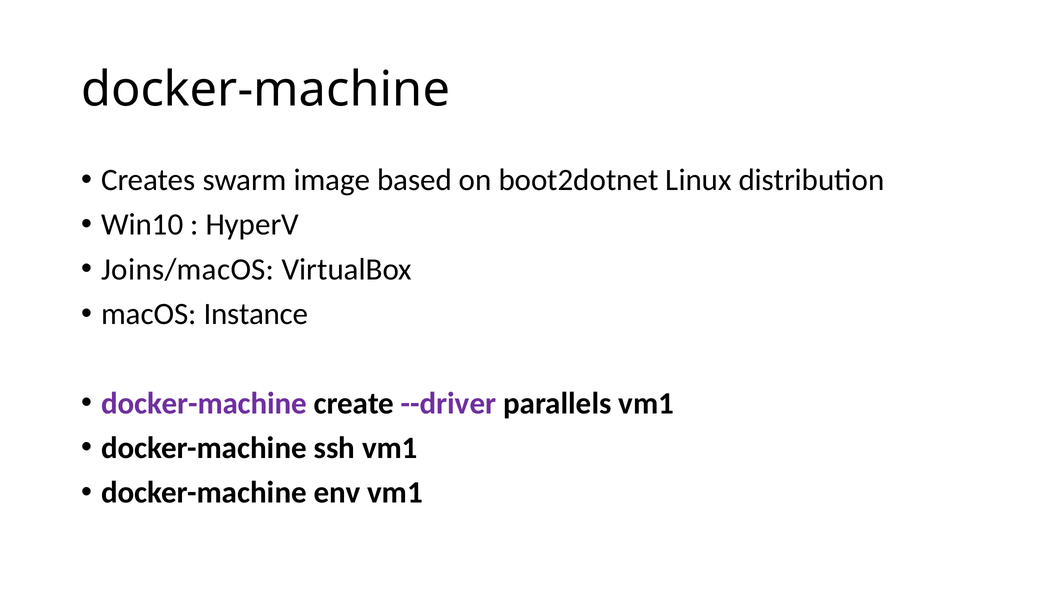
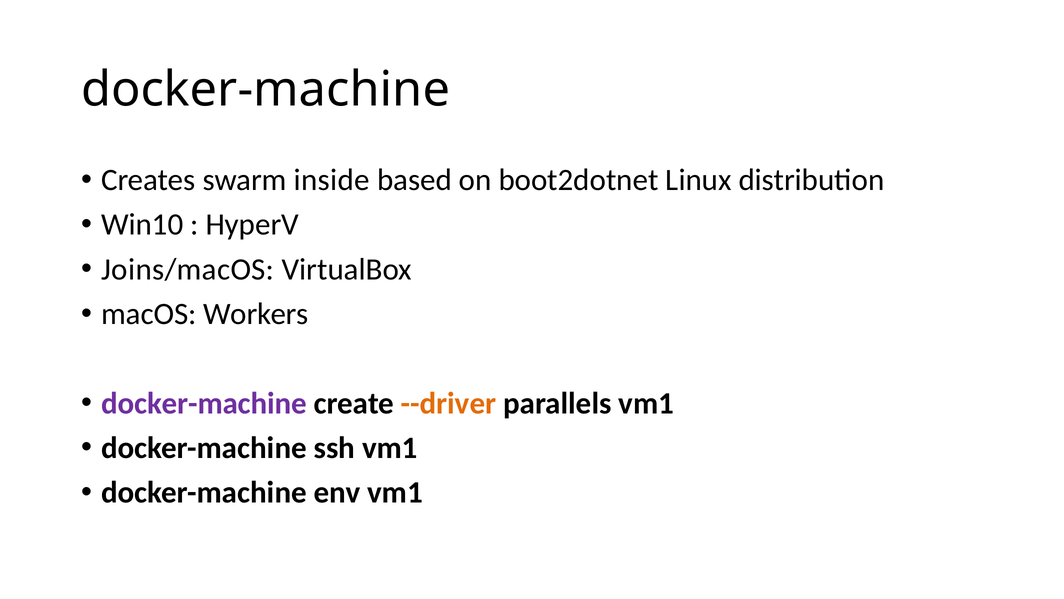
image: image -> inside
Instance: Instance -> Workers
--driver colour: purple -> orange
